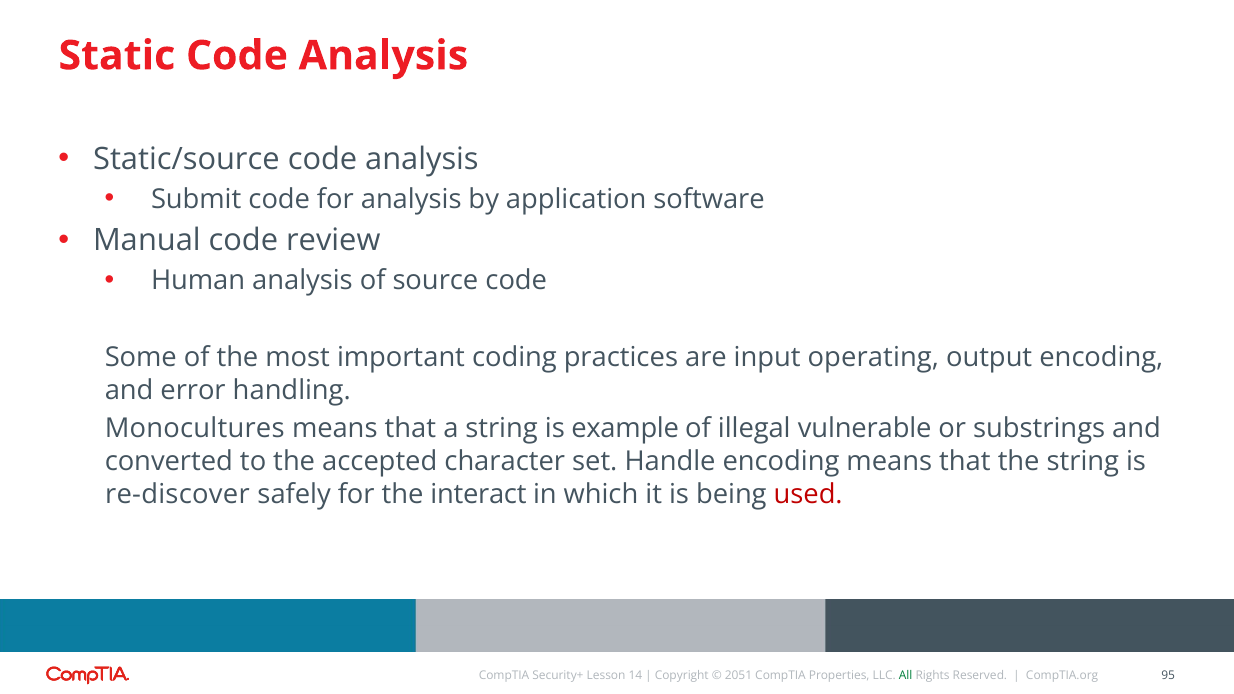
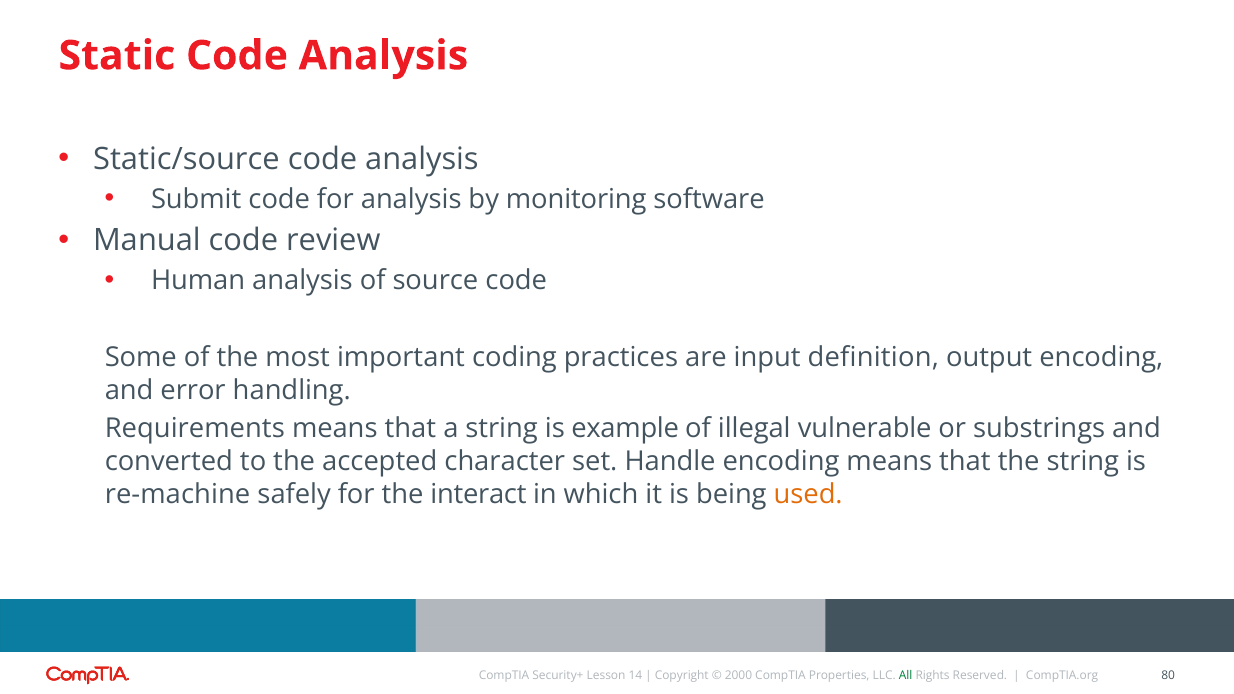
application: application -> monitoring
operating: operating -> definition
Monocultures: Monocultures -> Requirements
re-discover: re-discover -> re-machine
used colour: red -> orange
2051: 2051 -> 2000
95: 95 -> 80
